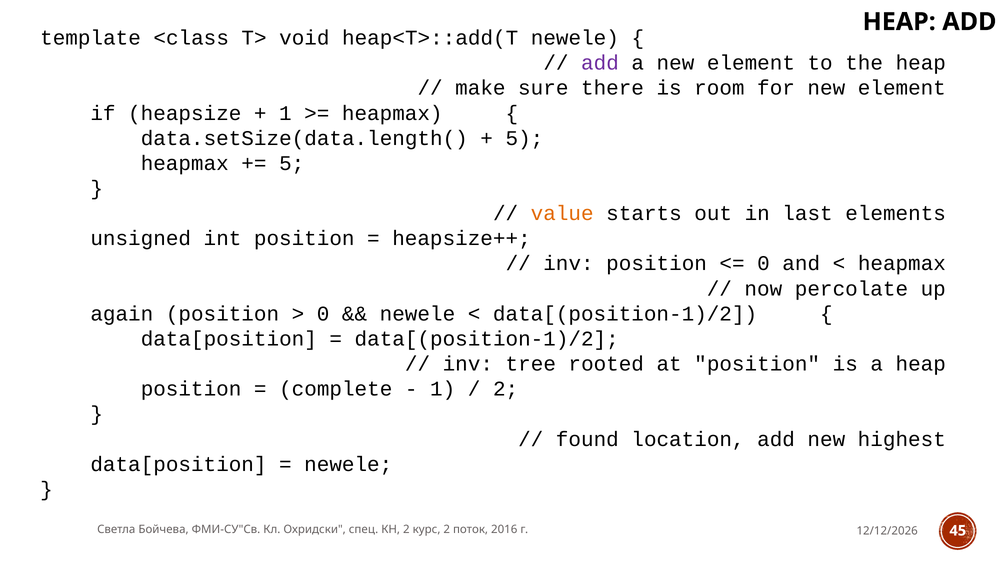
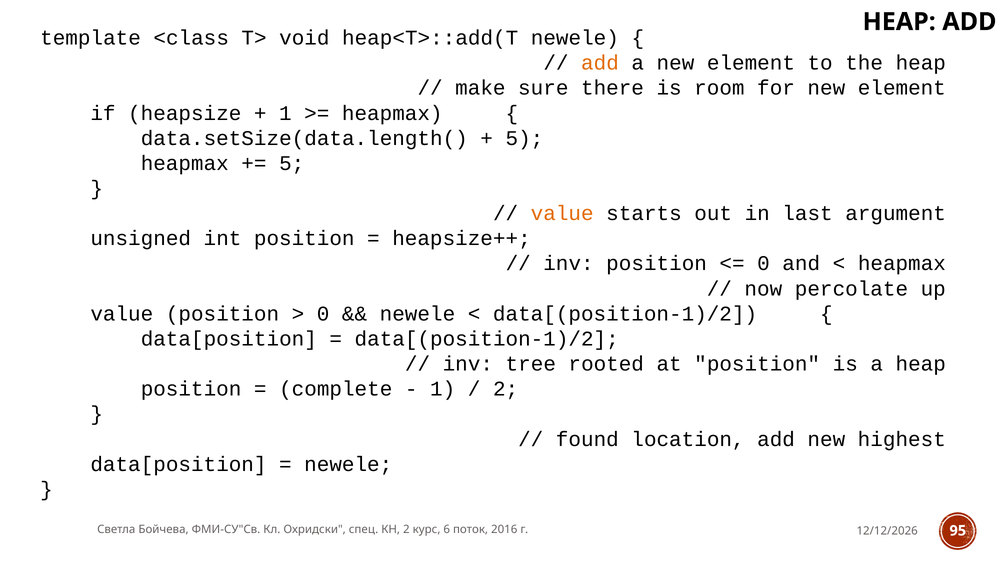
add at (600, 63) colour: purple -> orange
elements: elements -> argument
again at (122, 314): again -> value
курс 2: 2 -> 6
45: 45 -> 95
